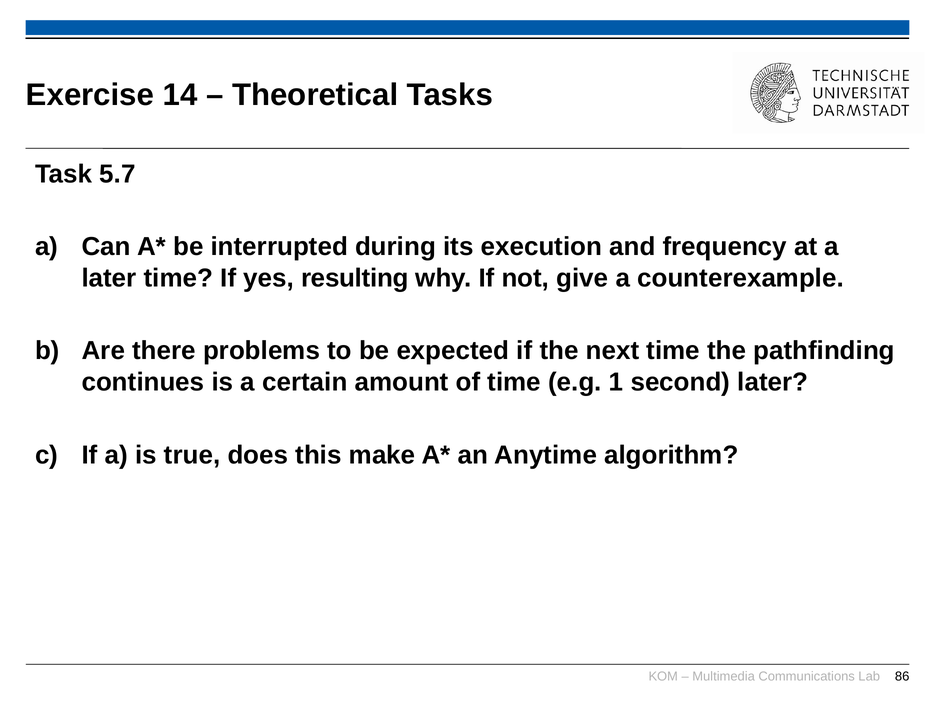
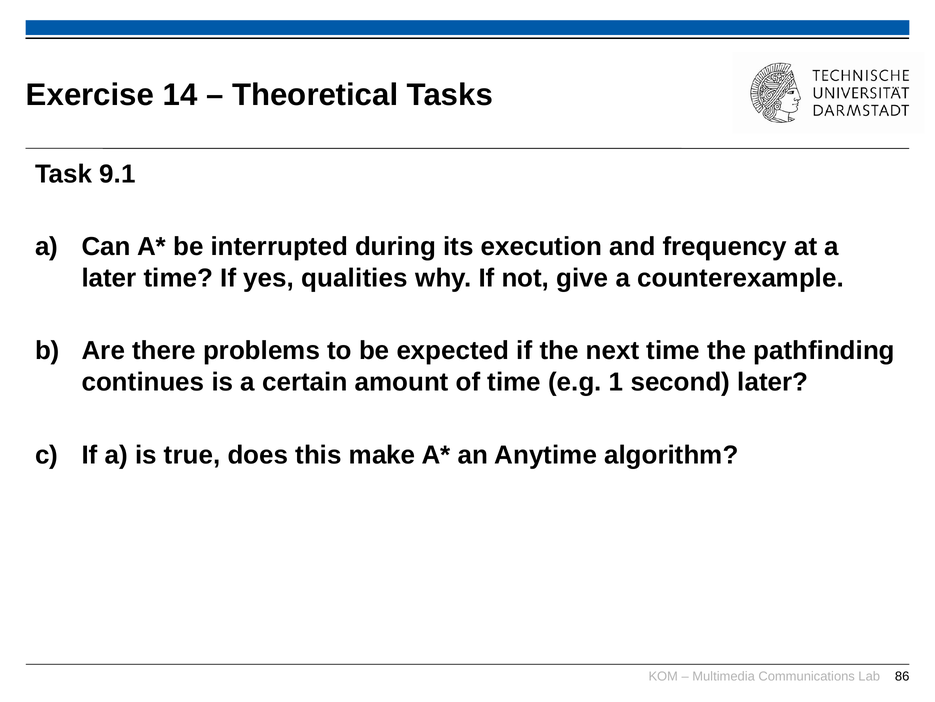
5.7: 5.7 -> 9.1
resulting: resulting -> qualities
